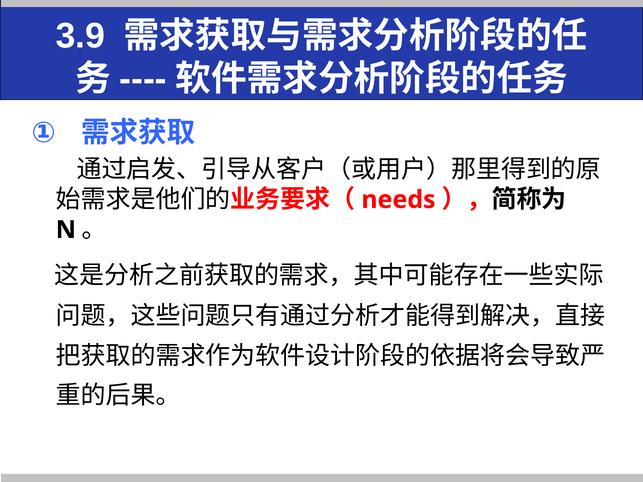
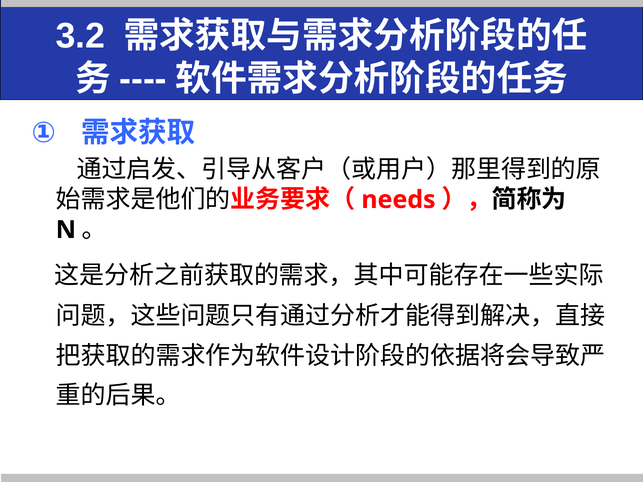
3.9: 3.9 -> 3.2
